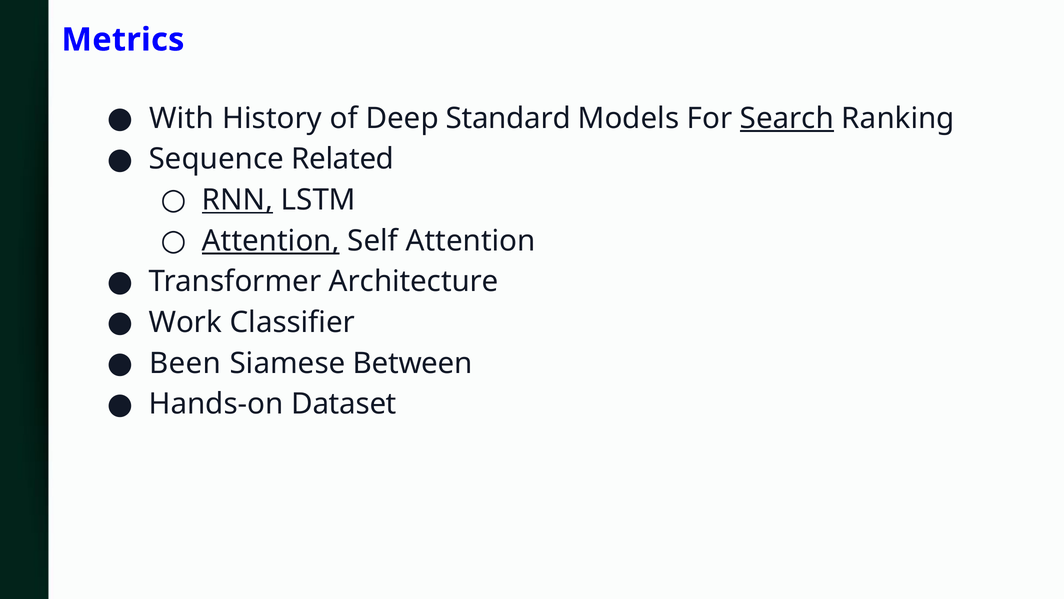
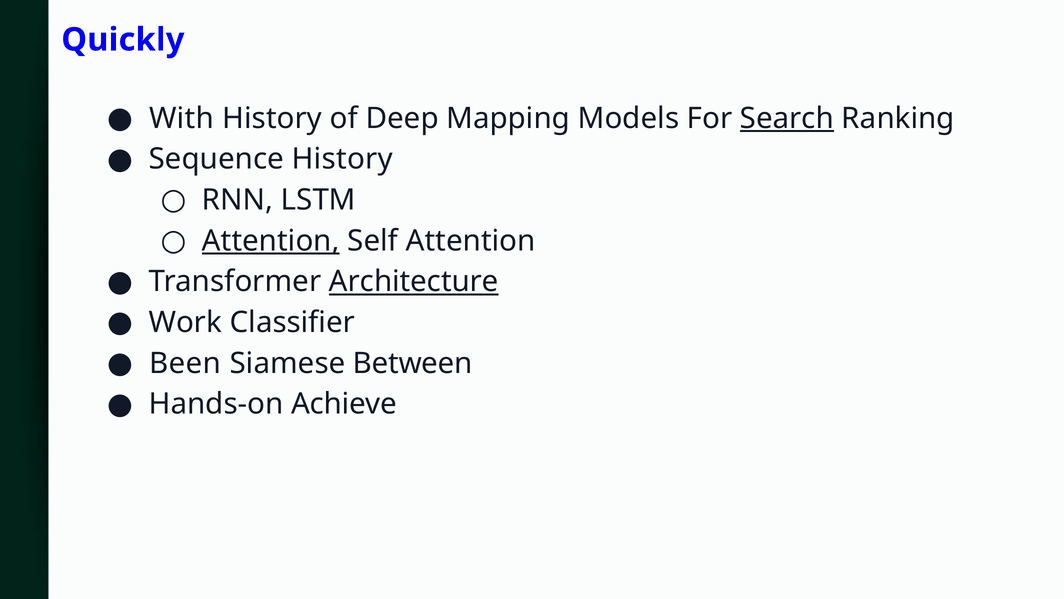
Metrics: Metrics -> Quickly
Standard: Standard -> Mapping
Sequence Related: Related -> History
RNN underline: present -> none
Architecture underline: none -> present
Dataset: Dataset -> Achieve
